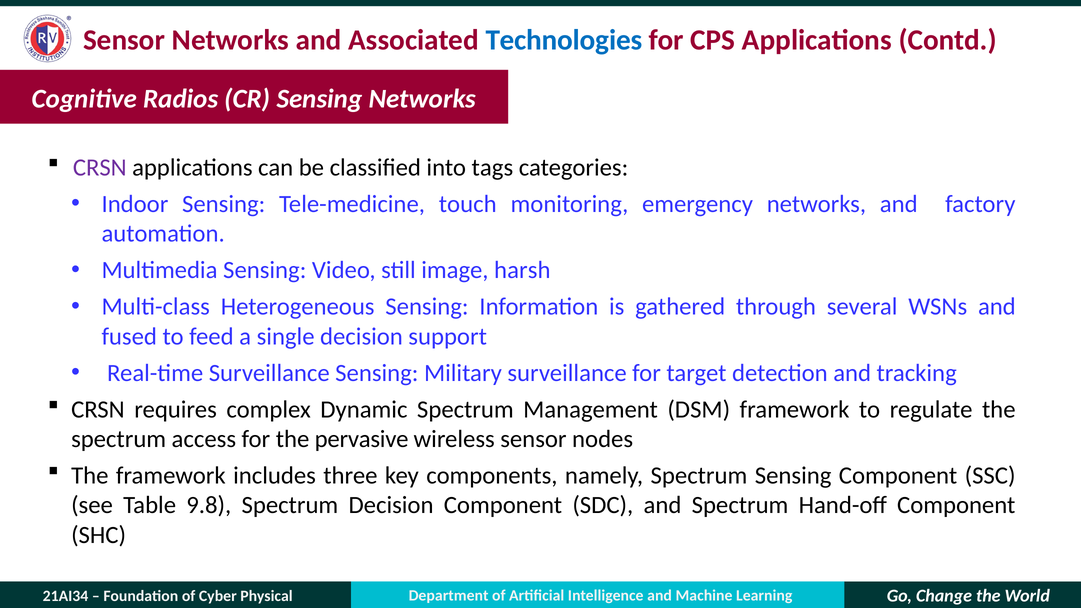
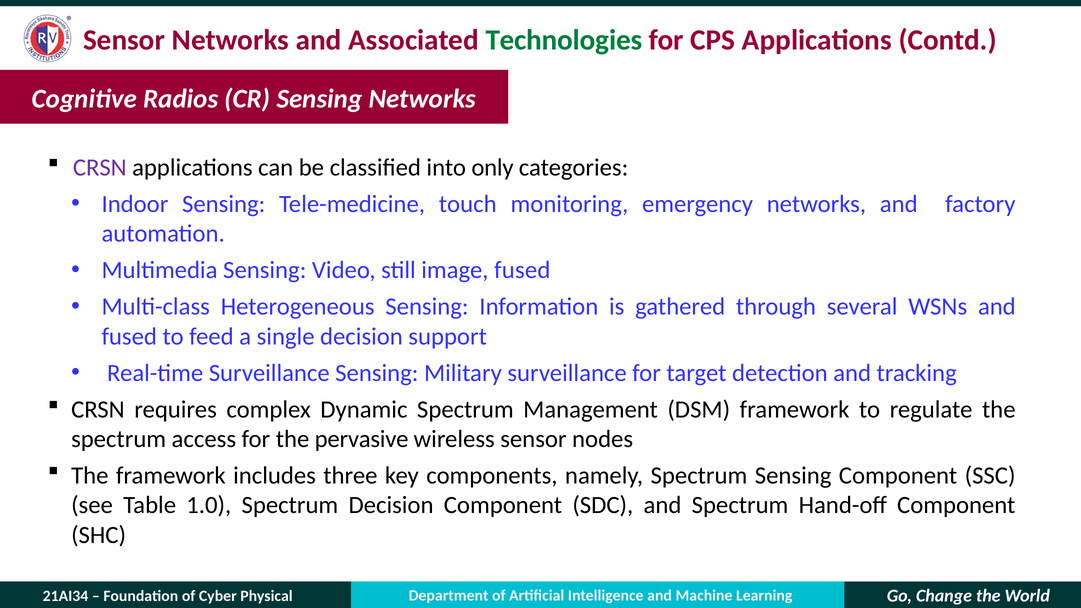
Technologies colour: blue -> green
tags: tags -> only
image harsh: harsh -> fused
9.8: 9.8 -> 1.0
